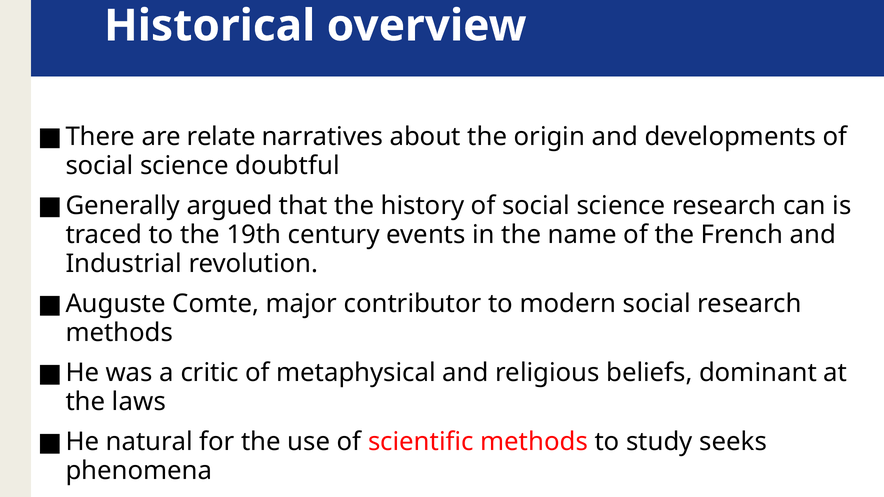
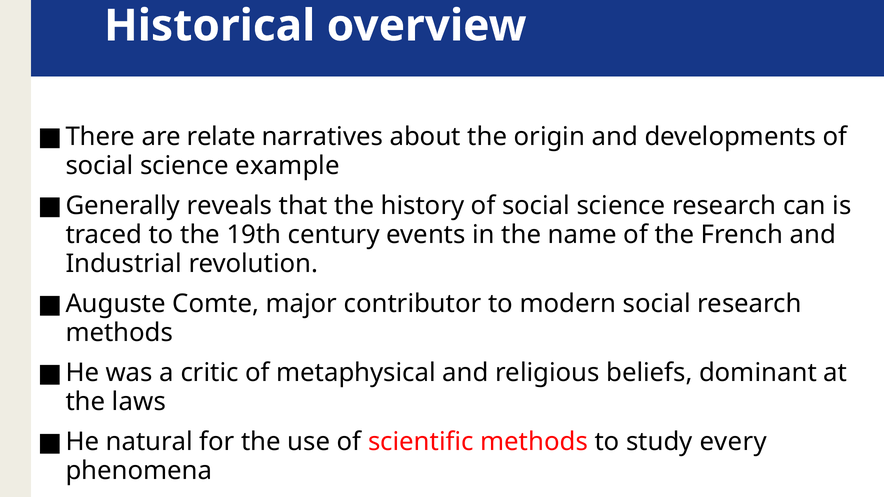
doubtful: doubtful -> example
argued: argued -> reveals
seeks: seeks -> every
